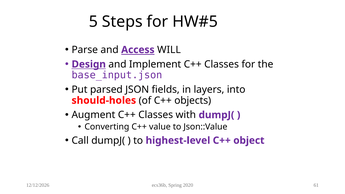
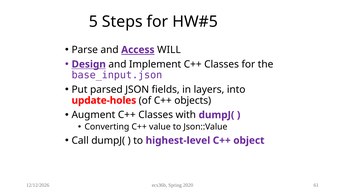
should-holes: should-holes -> update-holes
